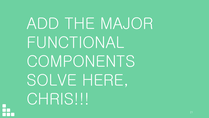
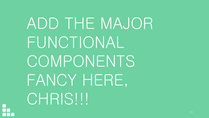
SOLVE: SOLVE -> FANCY
